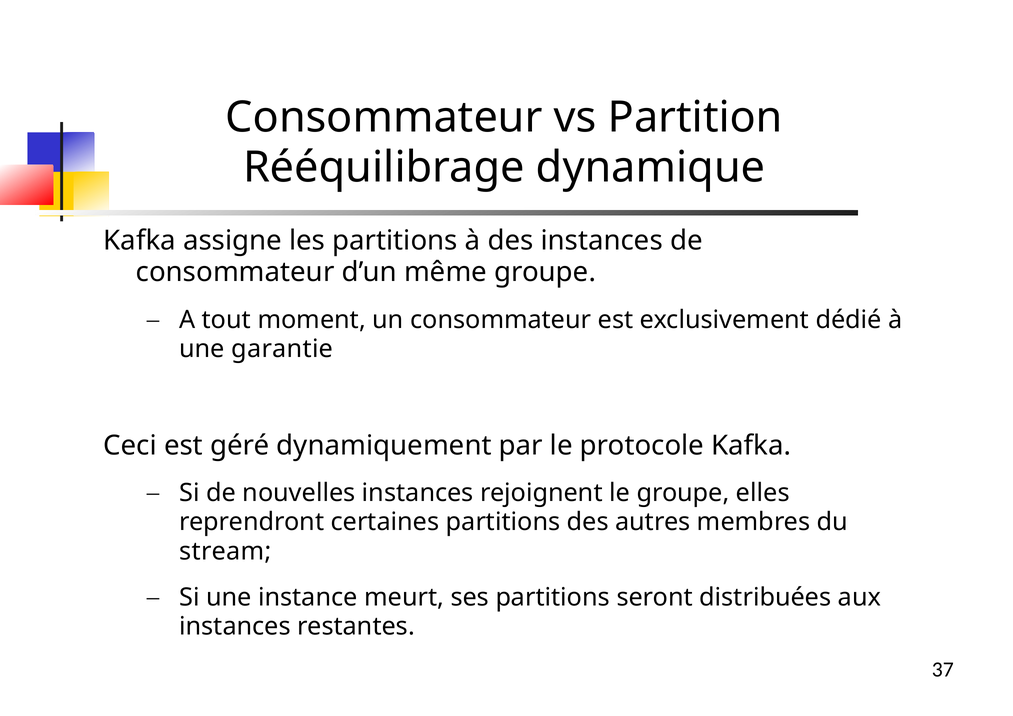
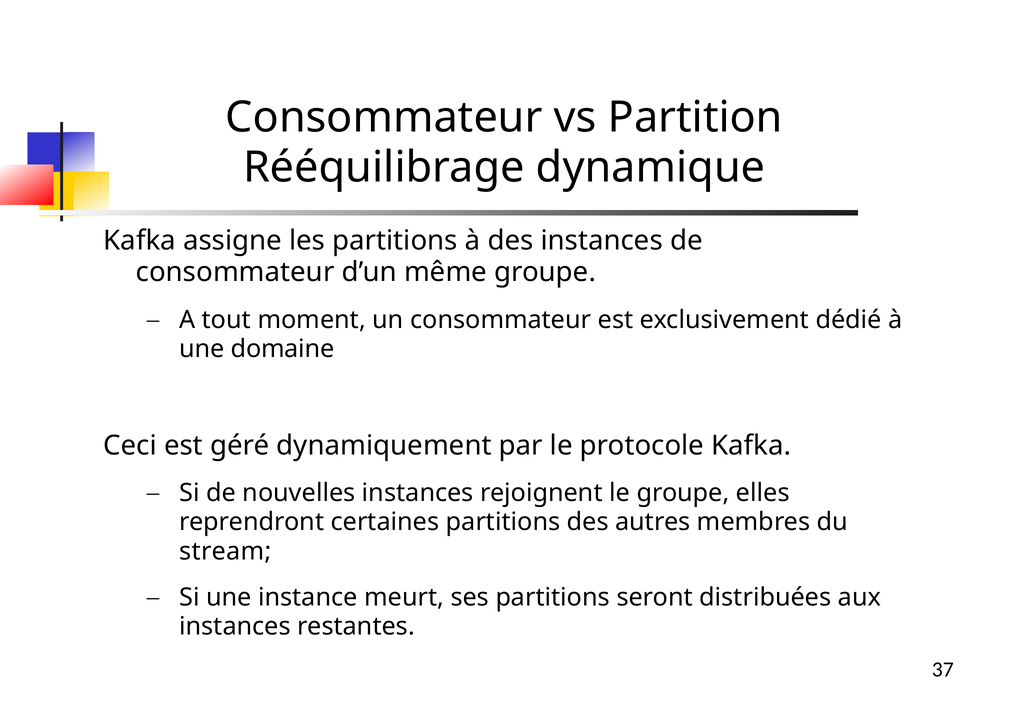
garantie: garantie -> domaine
